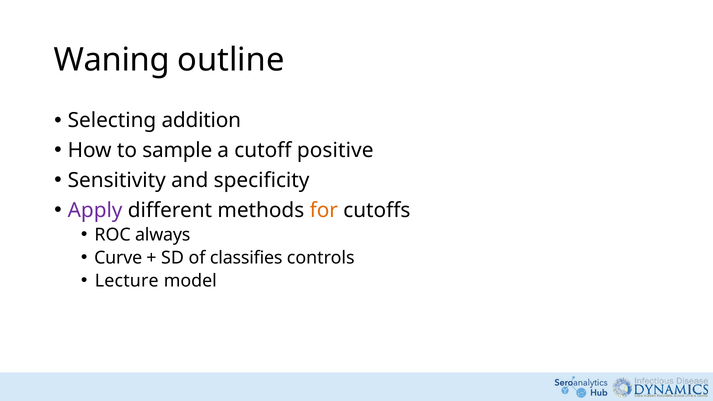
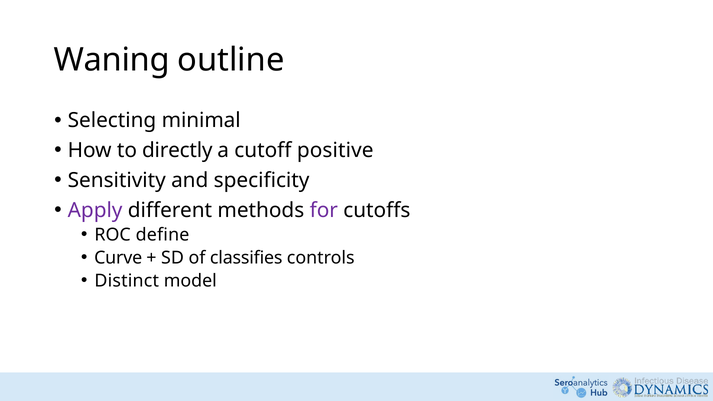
addition: addition -> minimal
sample: sample -> directly
for colour: orange -> purple
always: always -> define
Lecture: Lecture -> Distinct
